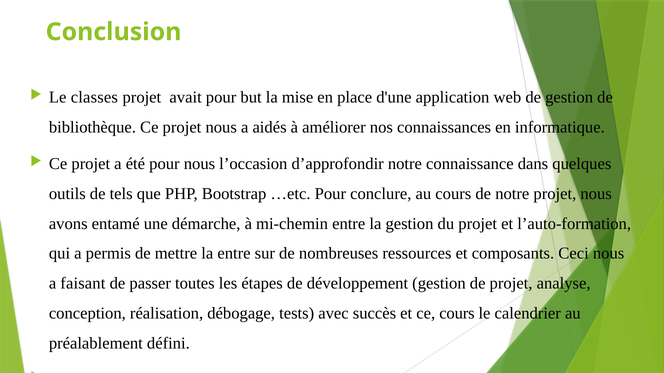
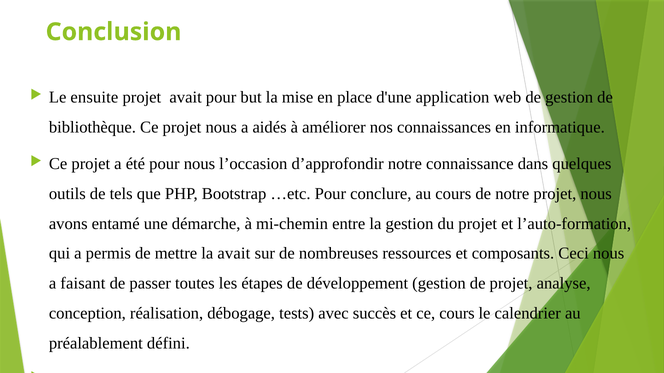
classes: classes -> ensuite
la entre: entre -> avait
